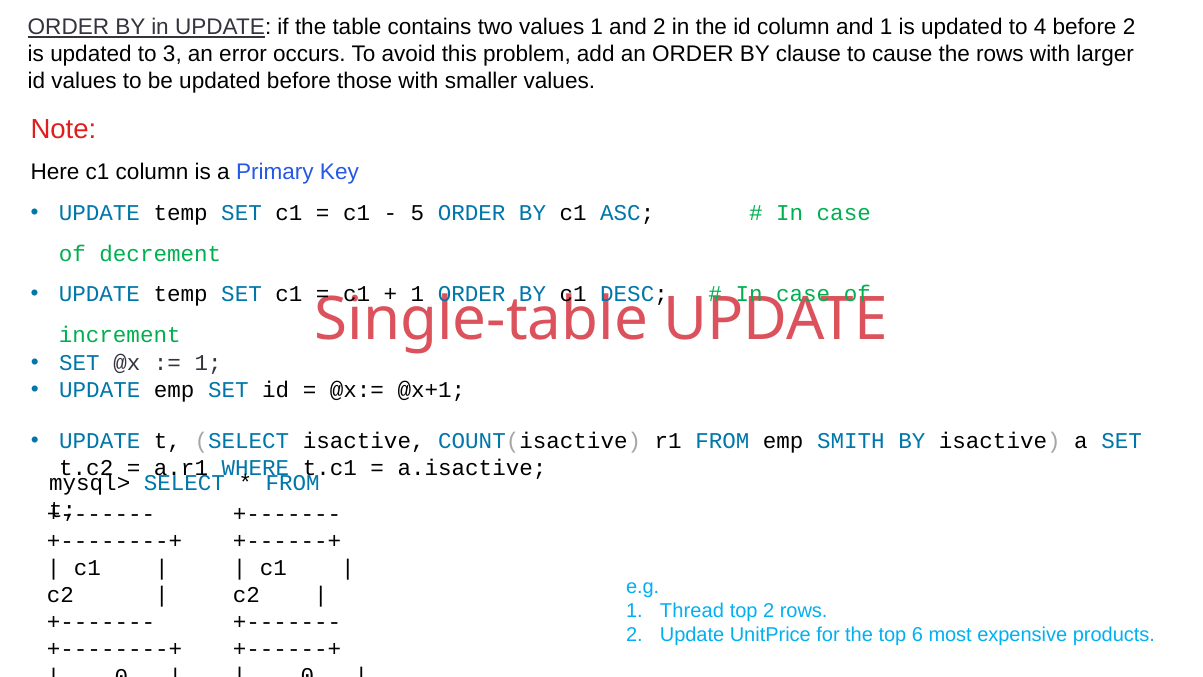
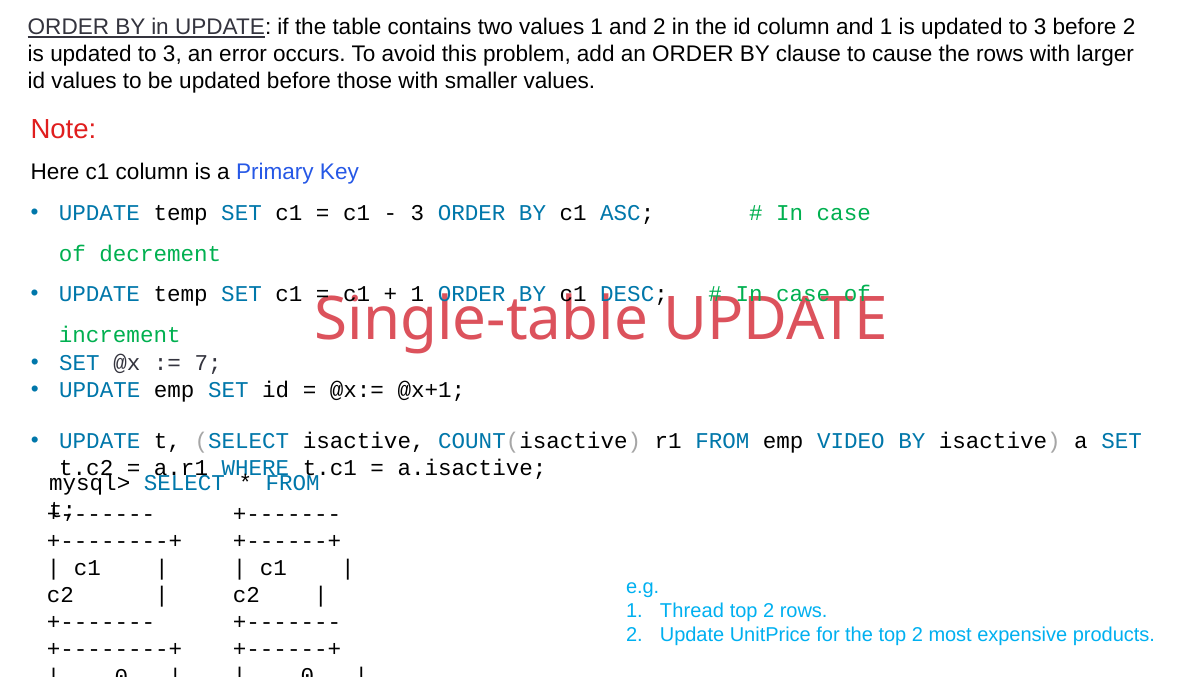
4 at (1040, 27): 4 -> 3
5 at (417, 213): 5 -> 3
1 at (208, 363): 1 -> 7
SMITH: SMITH -> VIDEO
the top 6: 6 -> 2
